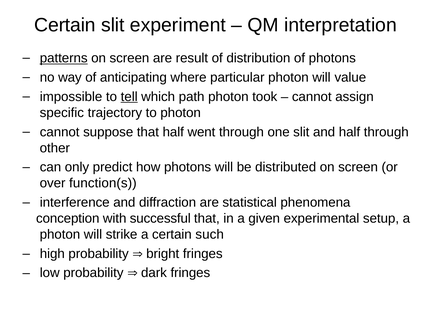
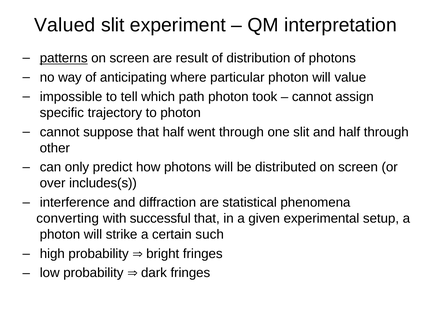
Certain at (65, 25): Certain -> Valued
tell underline: present -> none
function(s: function(s -> includes(s
conception: conception -> converting
